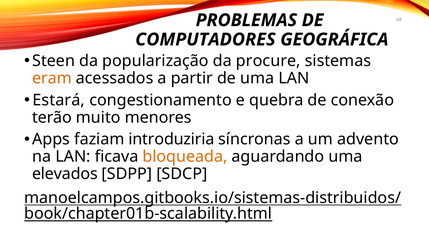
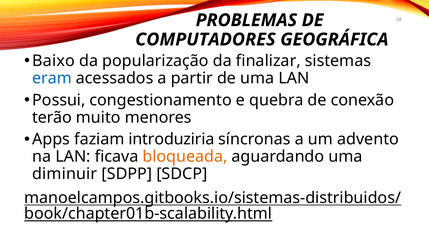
Steen: Steen -> Baixo
procure: procure -> finalizar
eram colour: orange -> blue
Estará: Estará -> Possui
elevados: elevados -> diminuir
